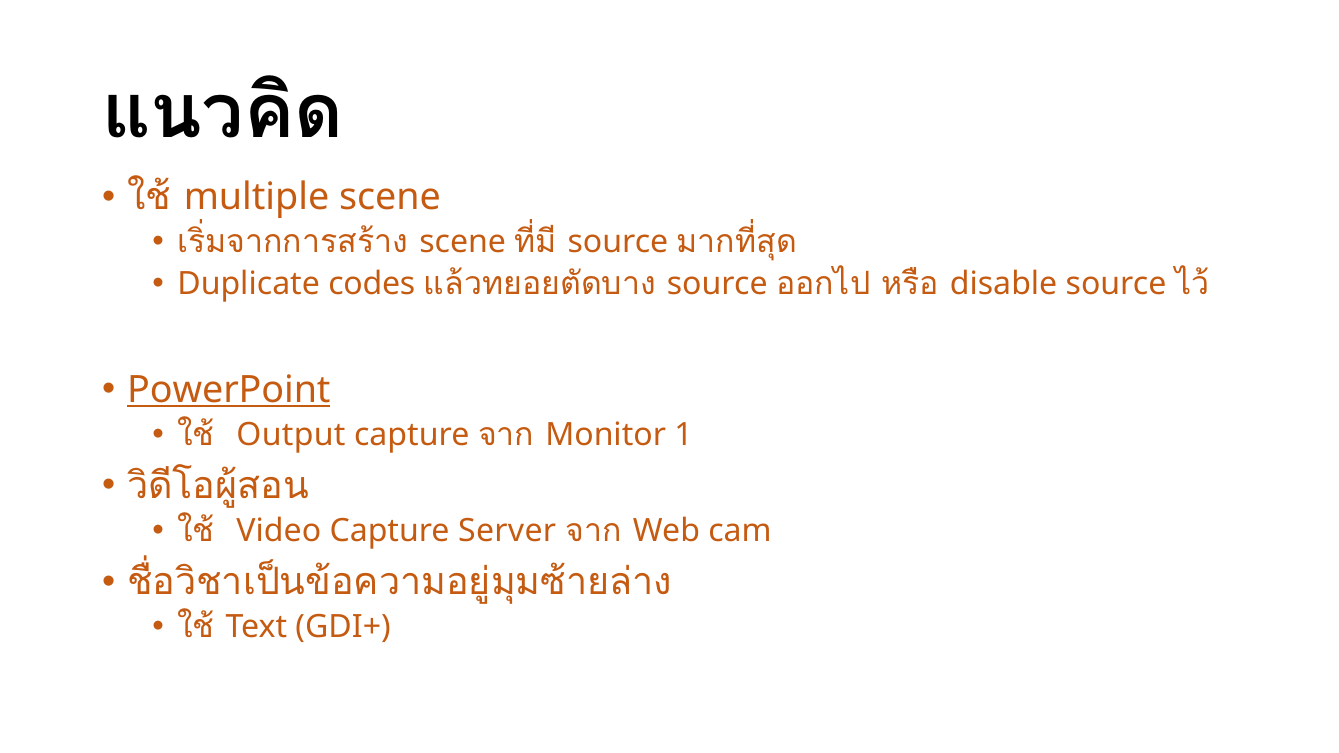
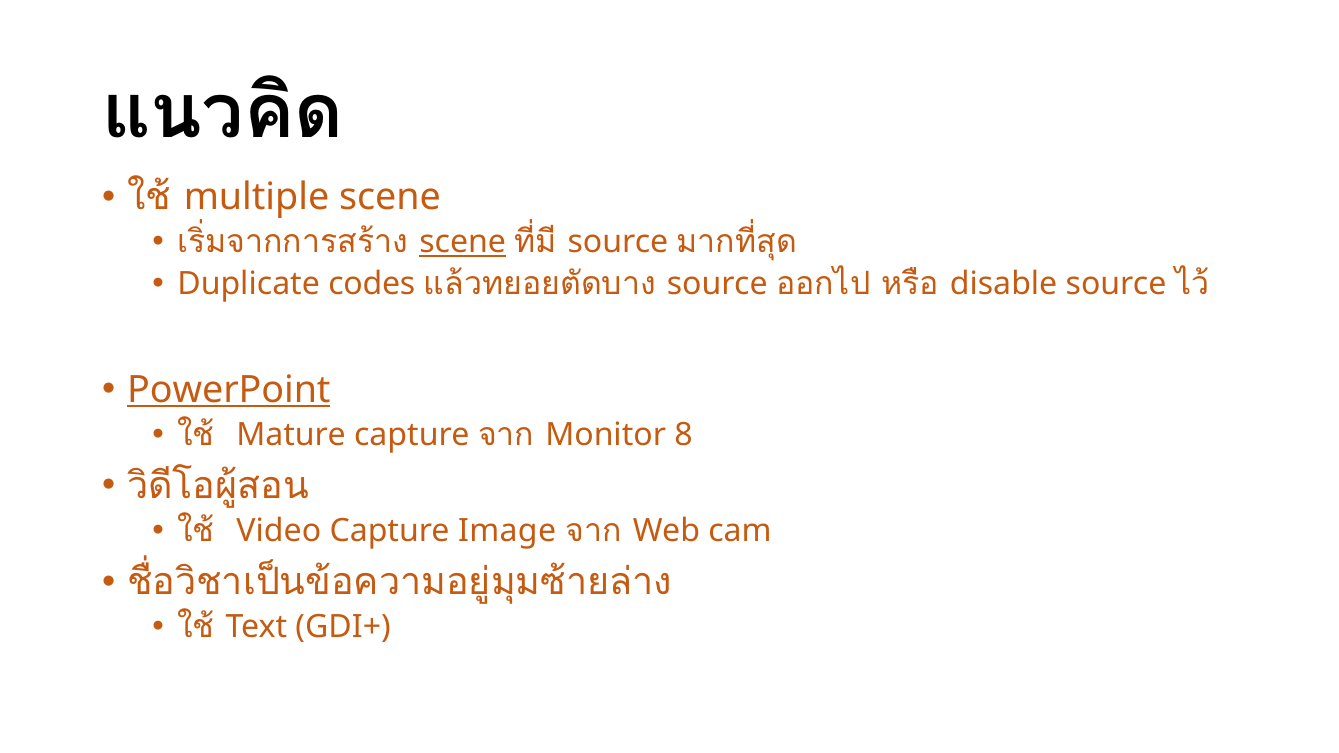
scene at (463, 242) underline: none -> present
Output: Output -> Mature
1: 1 -> 8
Server: Server -> Image
